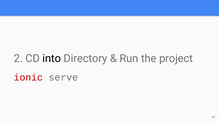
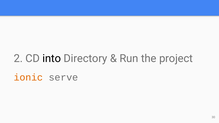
ionic colour: red -> orange
